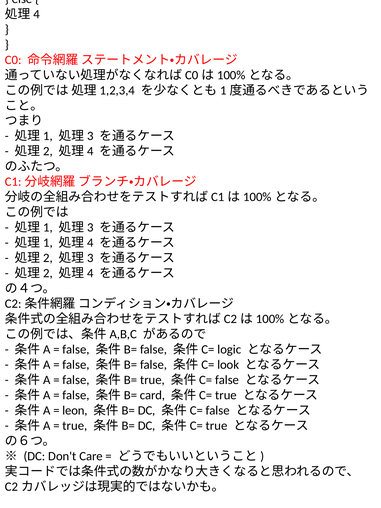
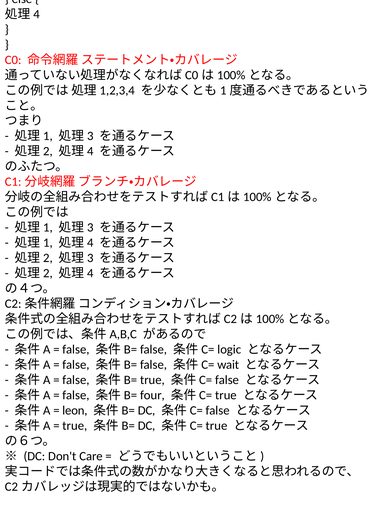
look: look -> wait
card: card -> four
